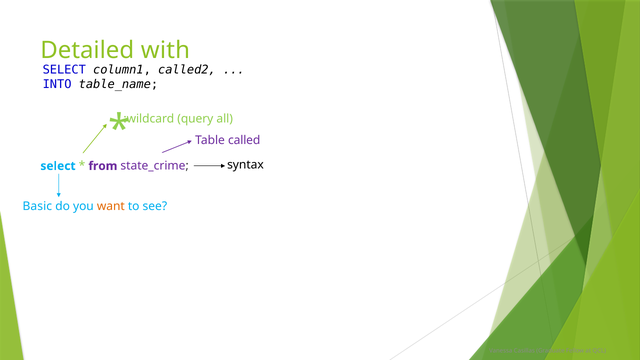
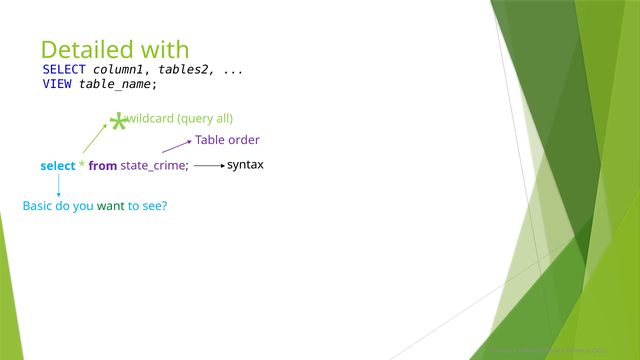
called2: called2 -> tables2
INTO: INTO -> VIEW
called: called -> order
want colour: orange -> green
